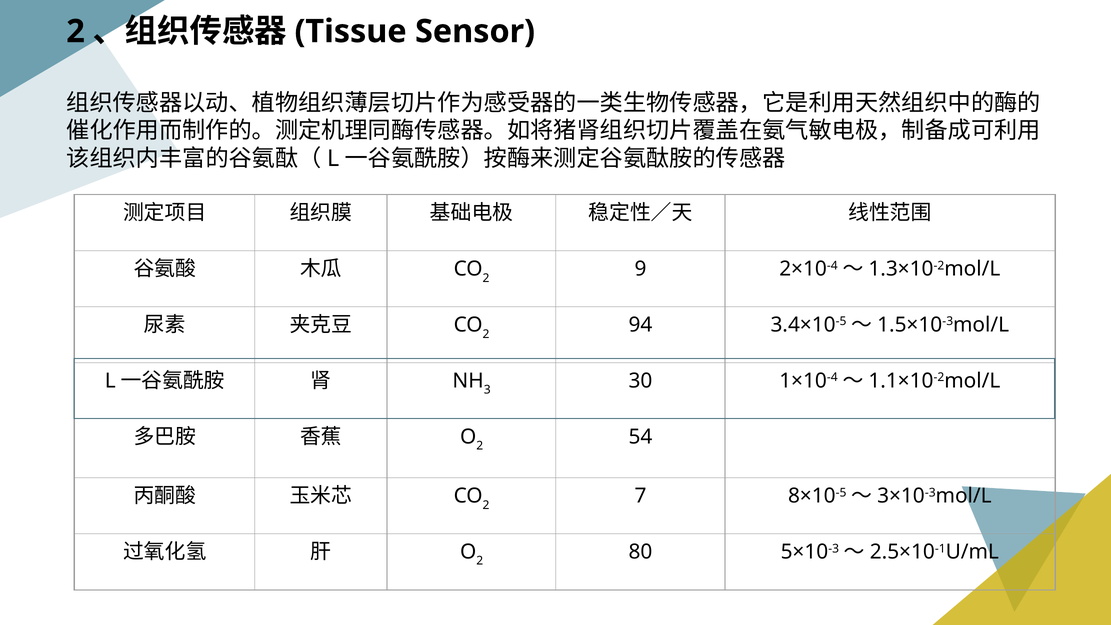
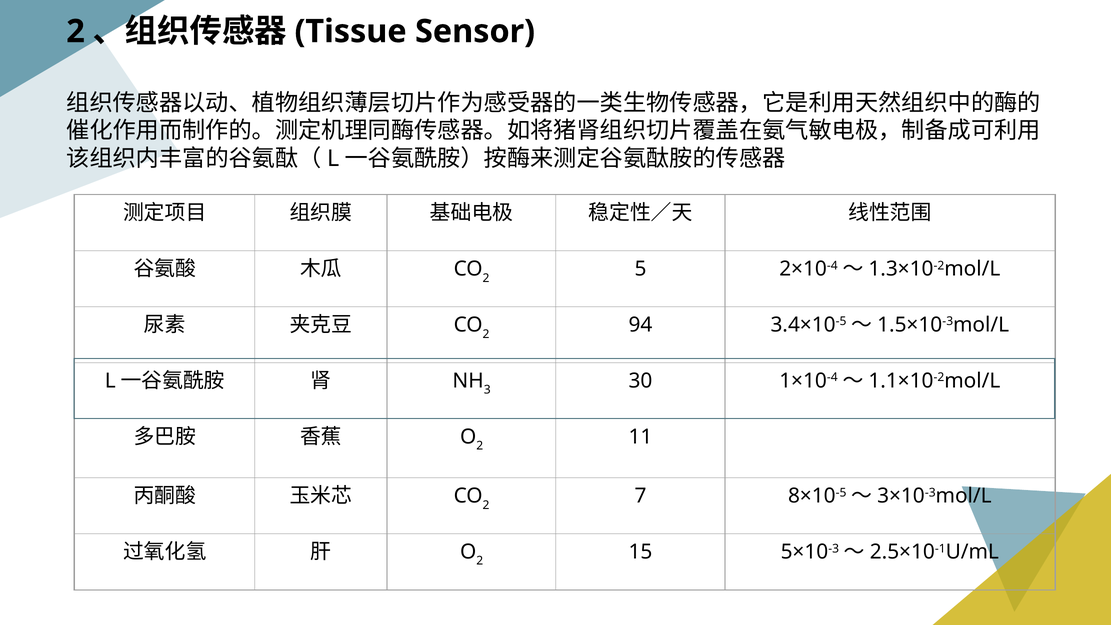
9: 9 -> 5
54: 54 -> 11
80: 80 -> 15
